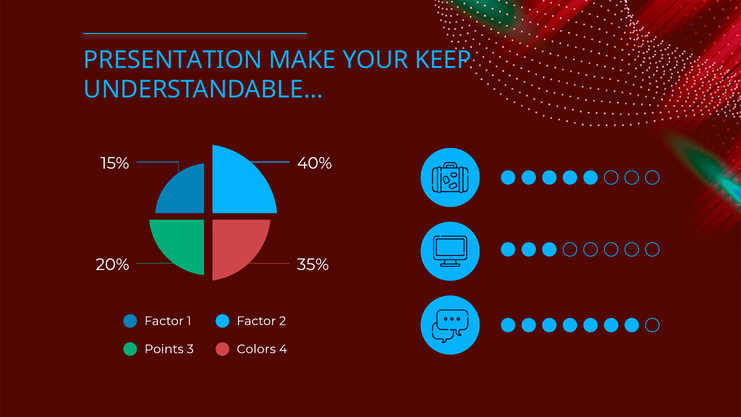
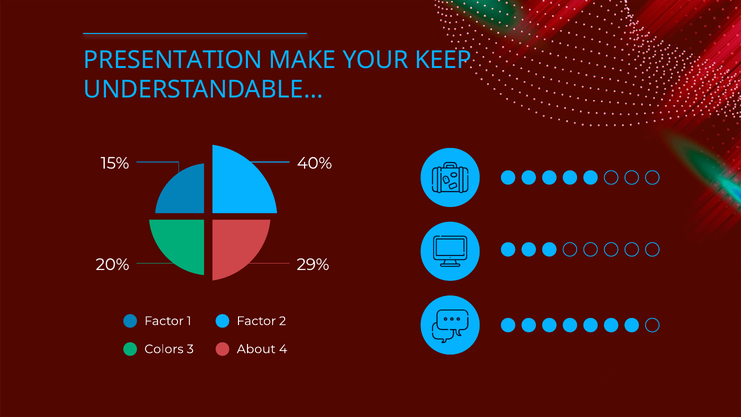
35%: 35% -> 29%
Points: Points -> Colors
Colors: Colors -> About
